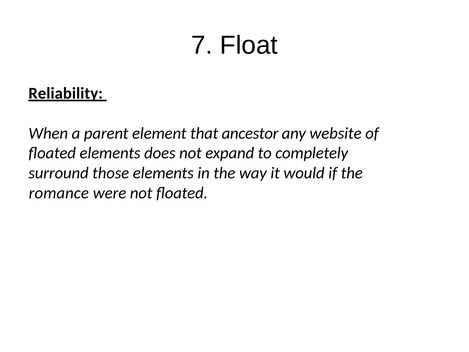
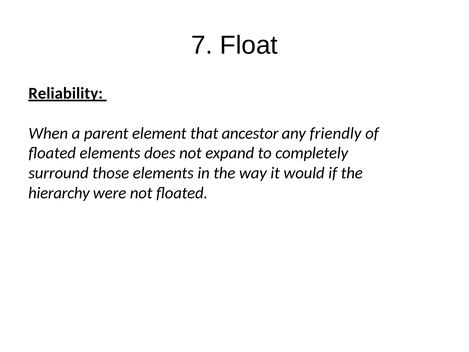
website: website -> friendly
romance: romance -> hierarchy
